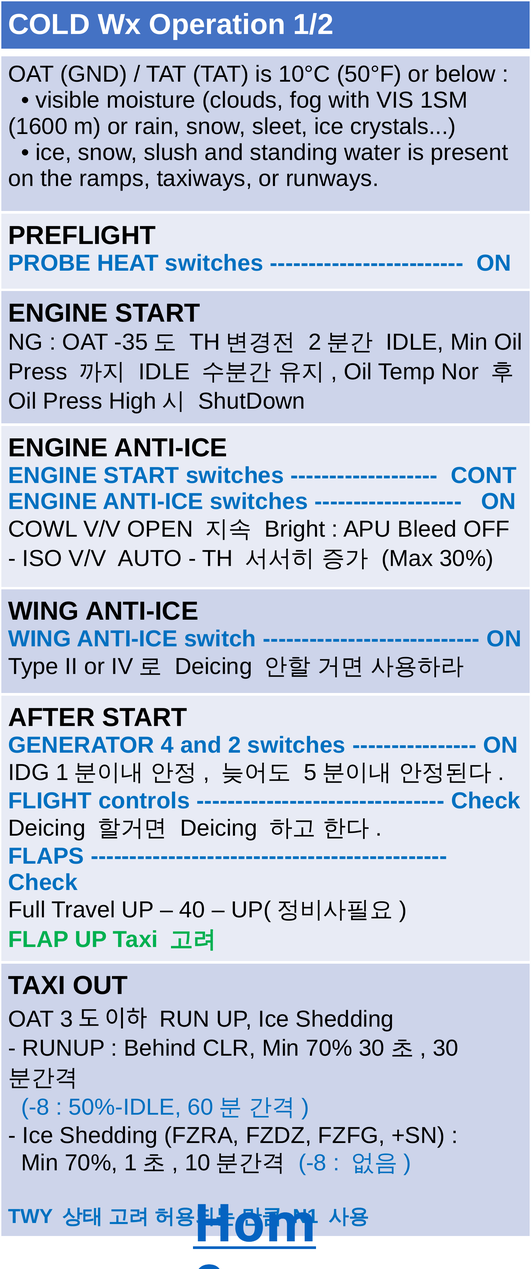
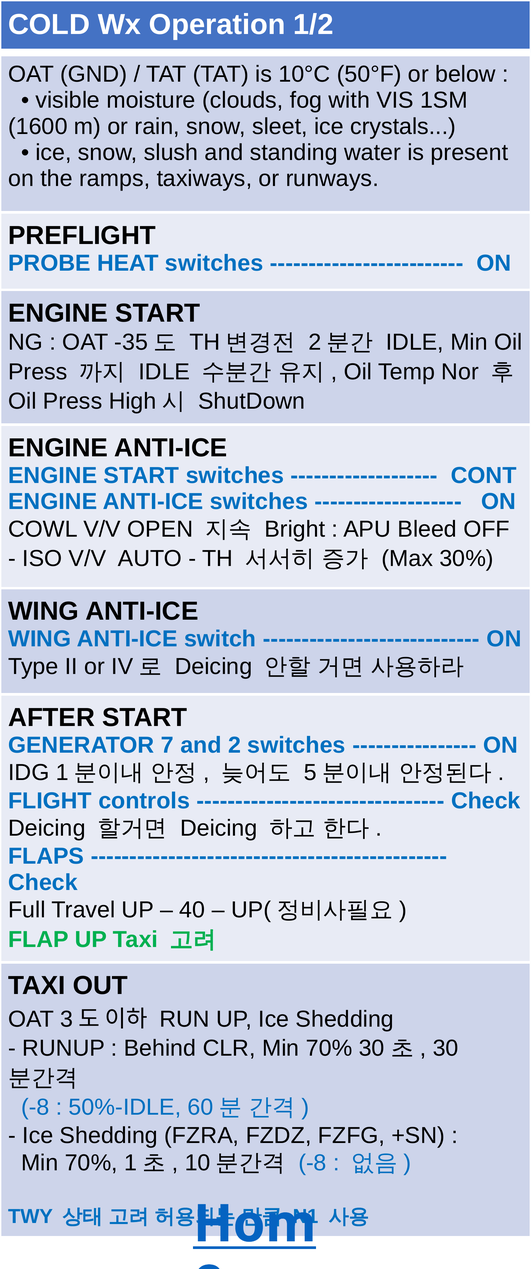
4: 4 -> 7
